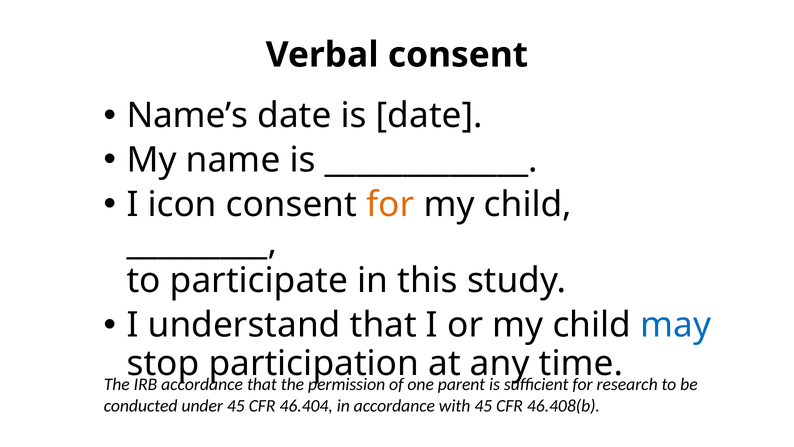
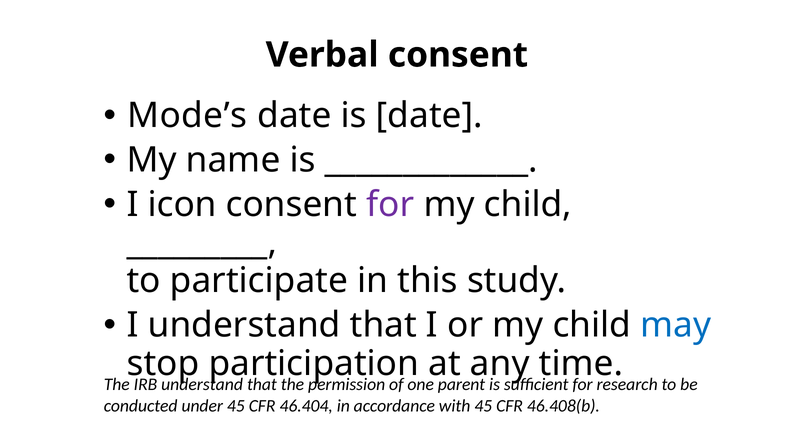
Name’s: Name’s -> Mode’s
for at (390, 204) colour: orange -> purple
accordance at (202, 384): accordance -> understand
